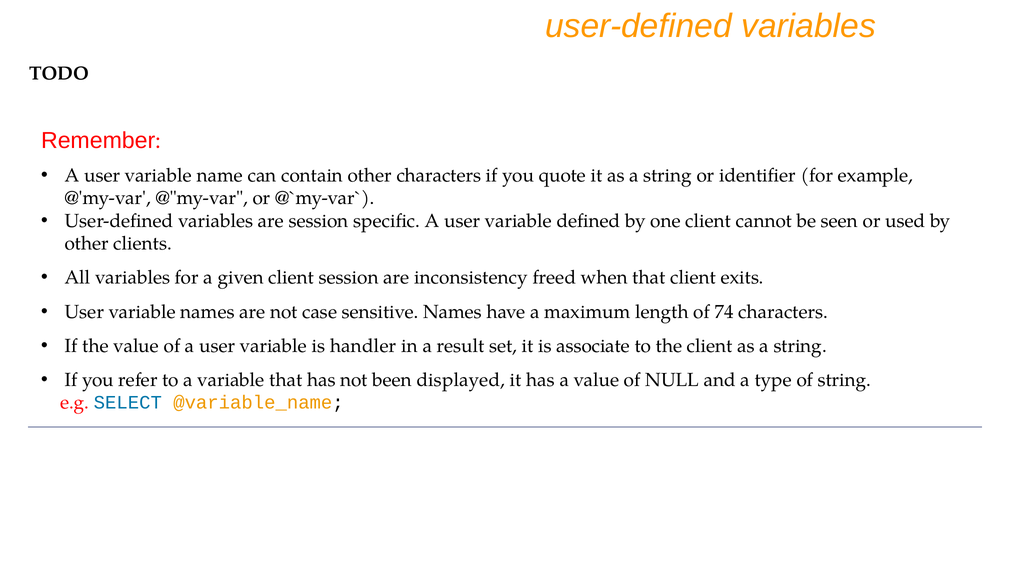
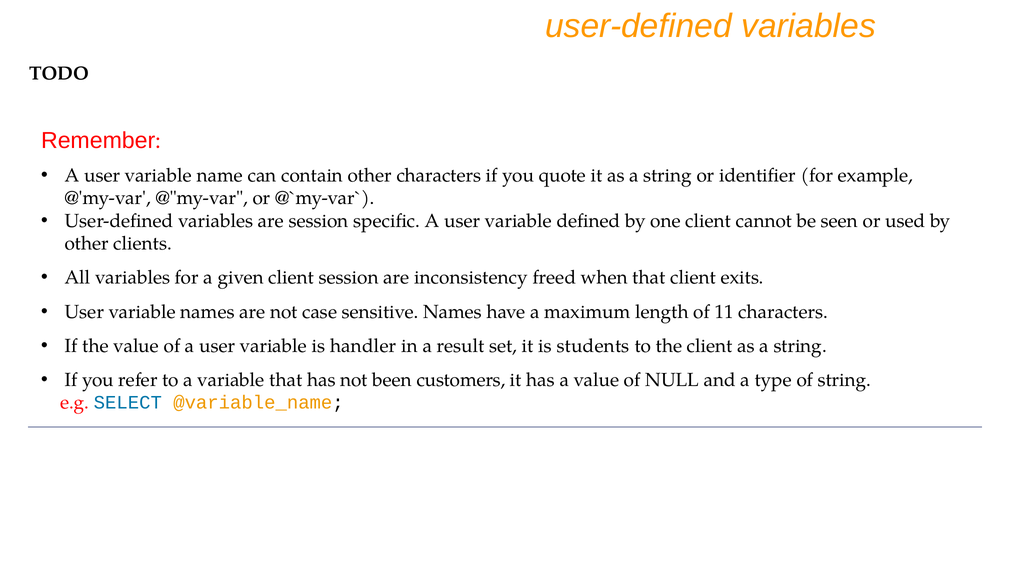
74: 74 -> 11
associate: associate -> students
displayed: displayed -> customers
